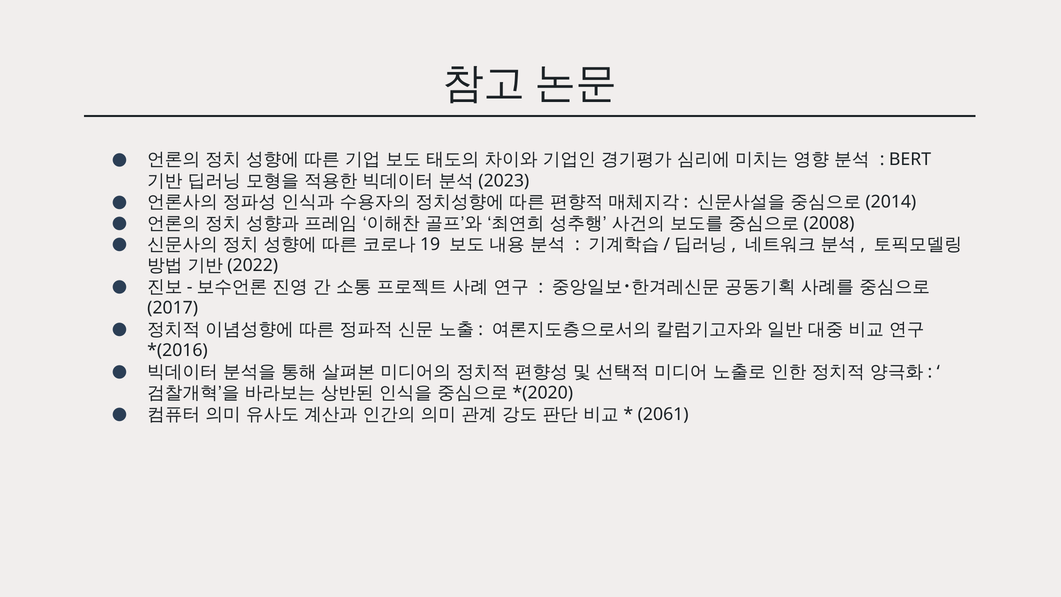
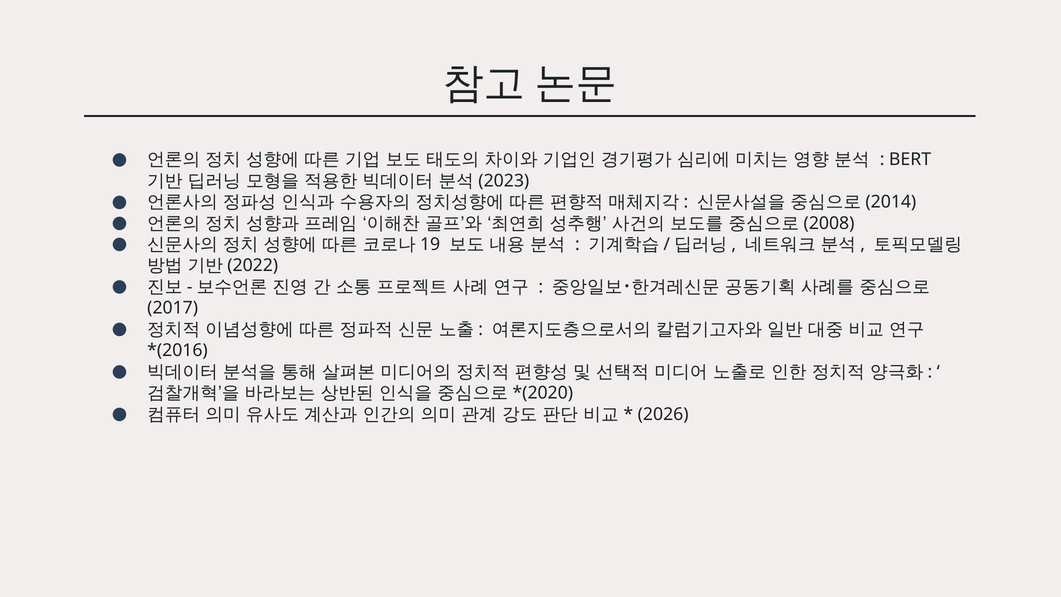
2061: 2061 -> 2026
